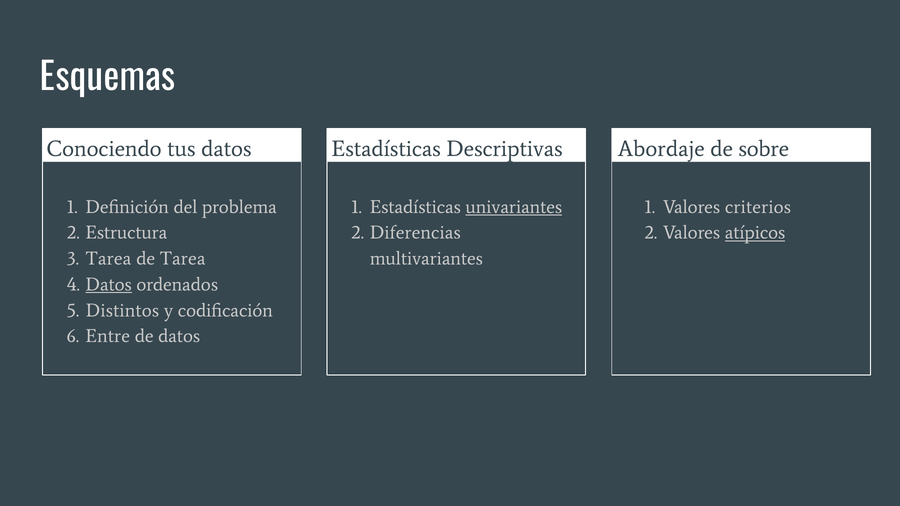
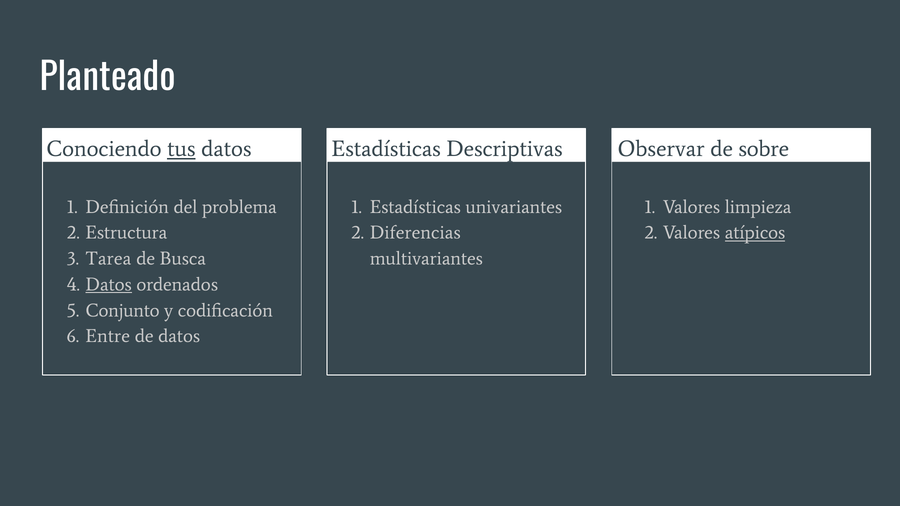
Esquemas: Esquemas -> Planteado
tus underline: none -> present
Abordaje: Abordaje -> Observar
univariantes underline: present -> none
criterios: criterios -> limpieza
de Tarea: Tarea -> Busca
Distintos: Distintos -> Conjunto
